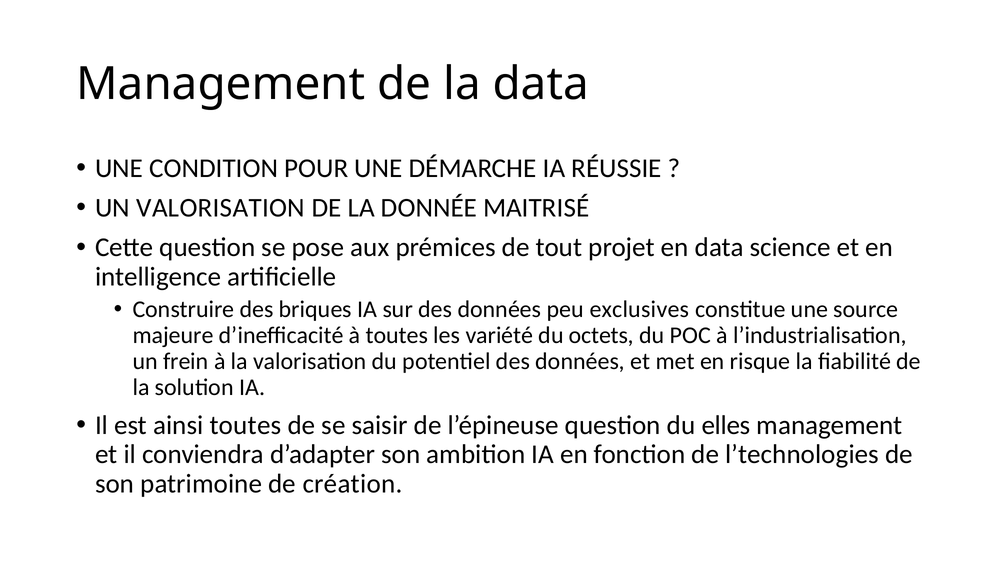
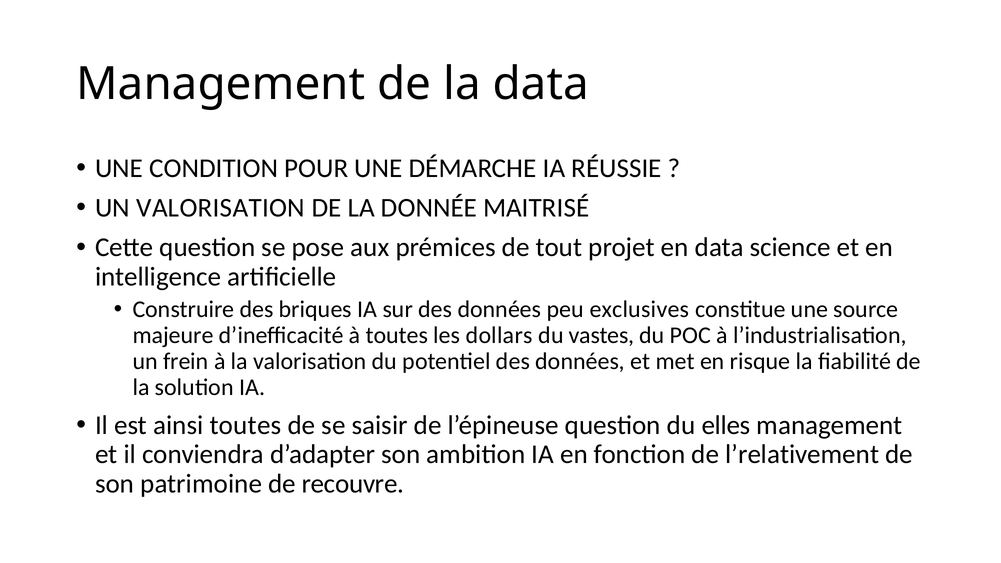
variété: variété -> dollars
octets: octets -> vastes
l’technologies: l’technologies -> l’relativement
création: création -> recouvre
